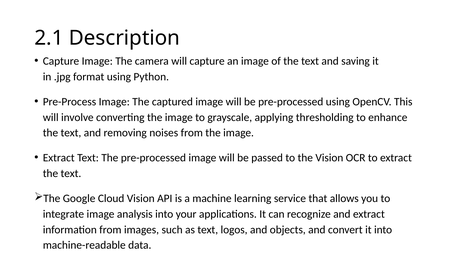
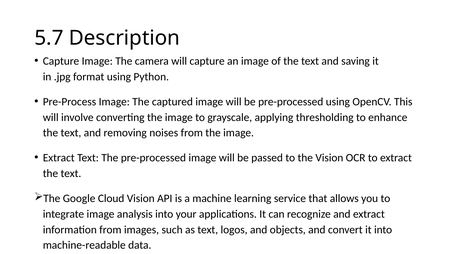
2.1: 2.1 -> 5.7
